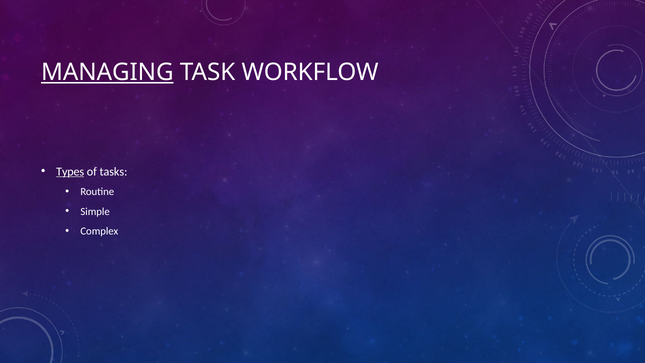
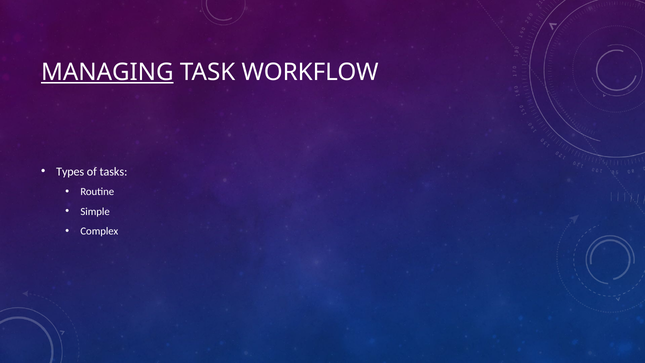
Types underline: present -> none
